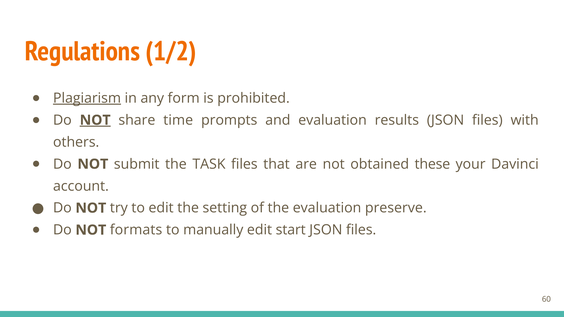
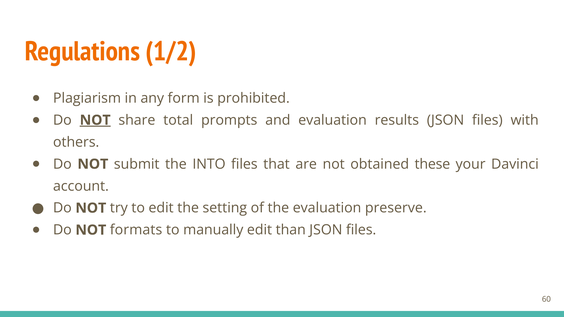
Plagiarism underline: present -> none
time: time -> total
TASK: TASK -> INTO
start: start -> than
